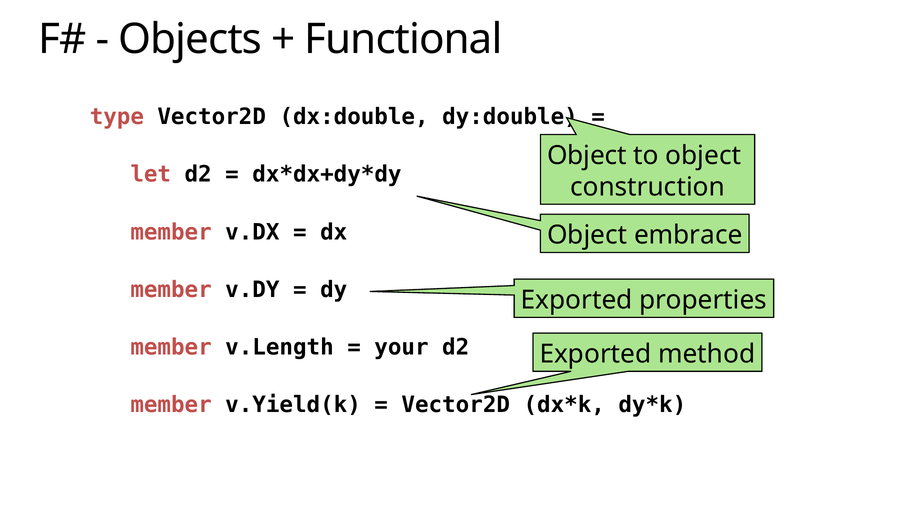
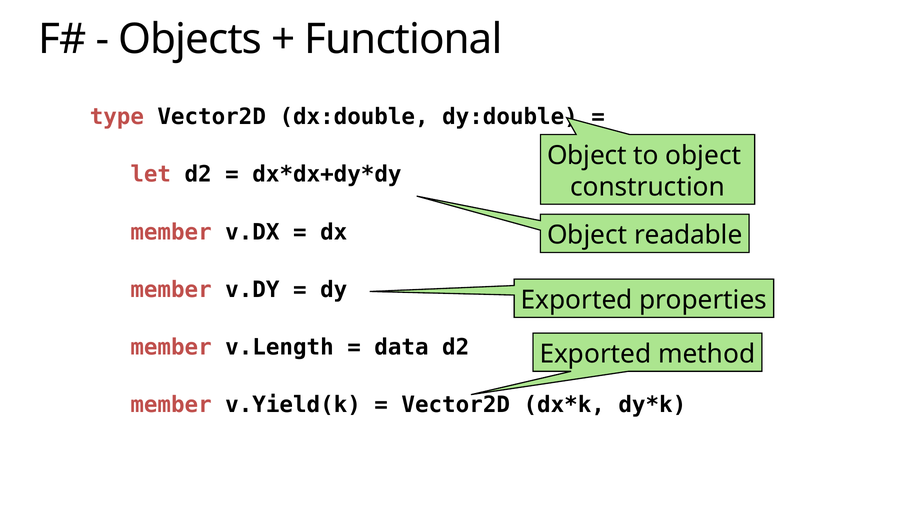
embrace: embrace -> readable
your: your -> data
